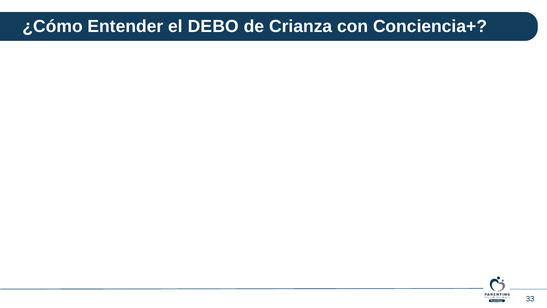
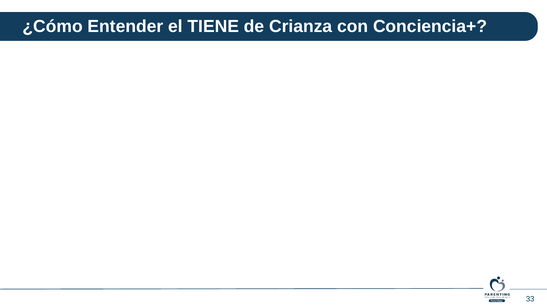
DEBO: DEBO -> TIENE
